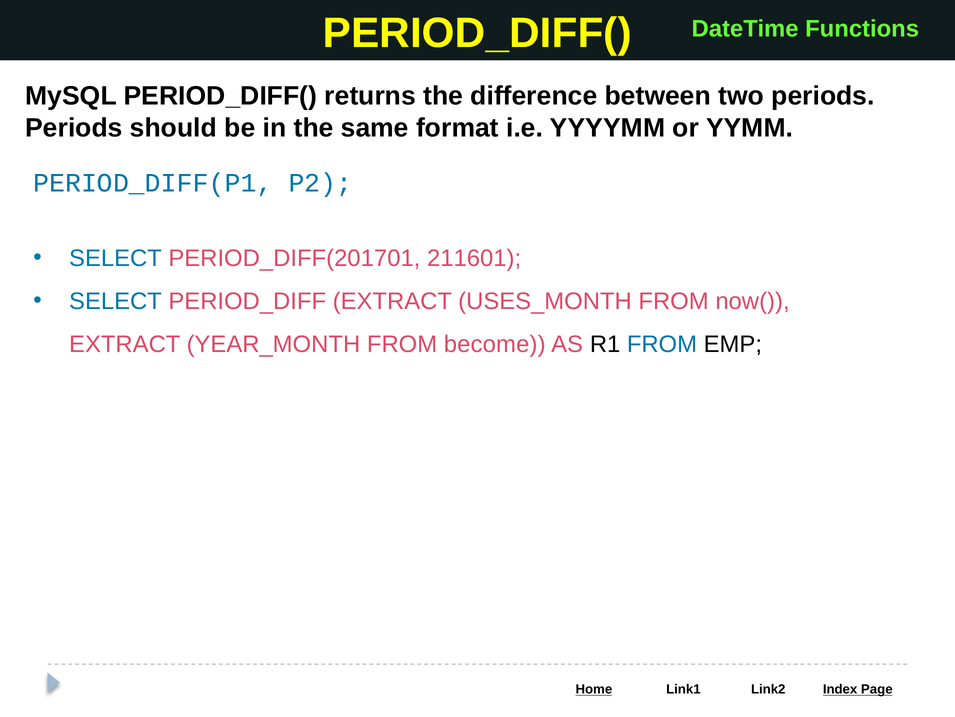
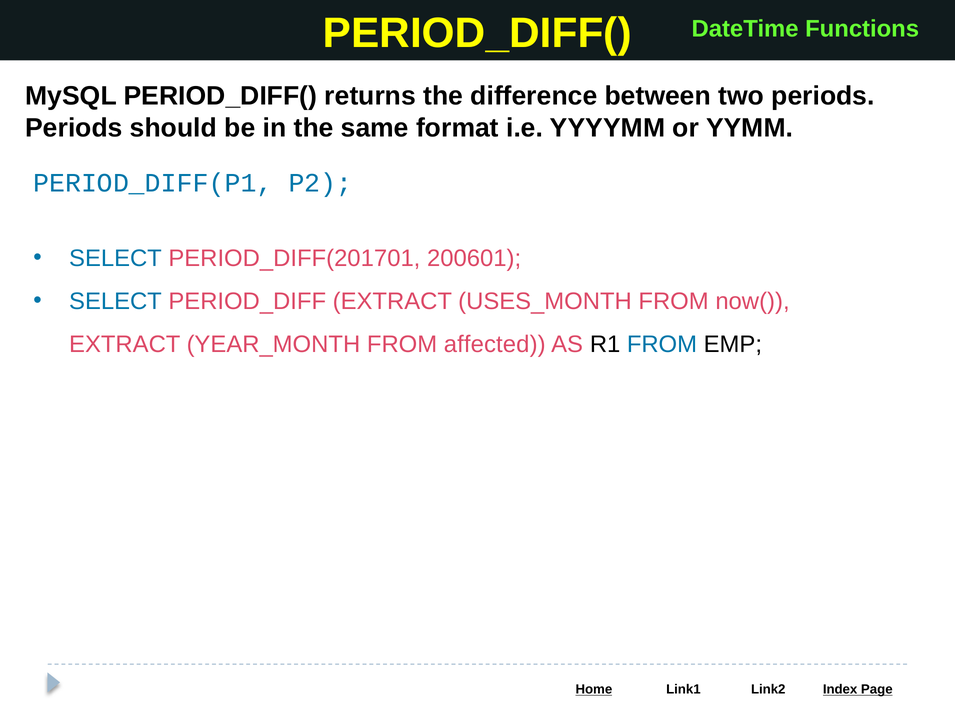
211601: 211601 -> 200601
become: become -> affected
